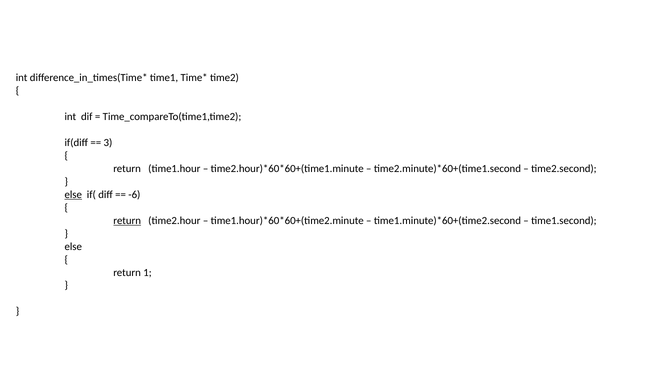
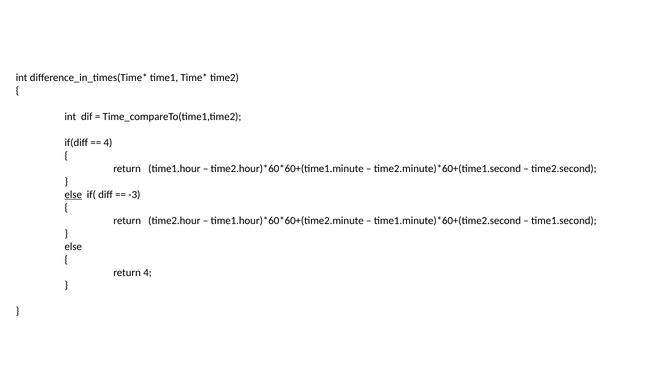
3 at (108, 143): 3 -> 4
-6: -6 -> -3
return at (127, 221) underline: present -> none
return 1: 1 -> 4
